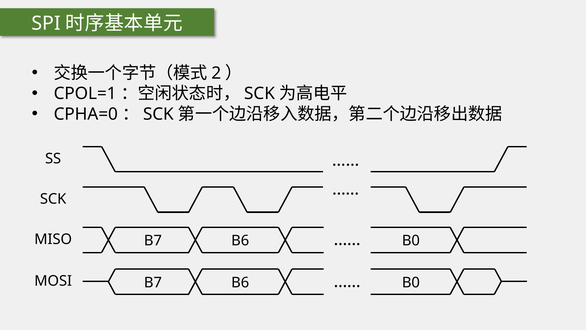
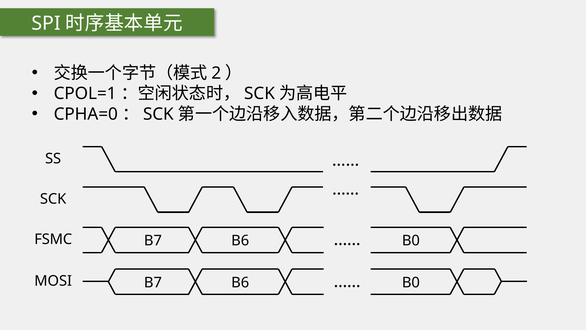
MISO: MISO -> FSMC
